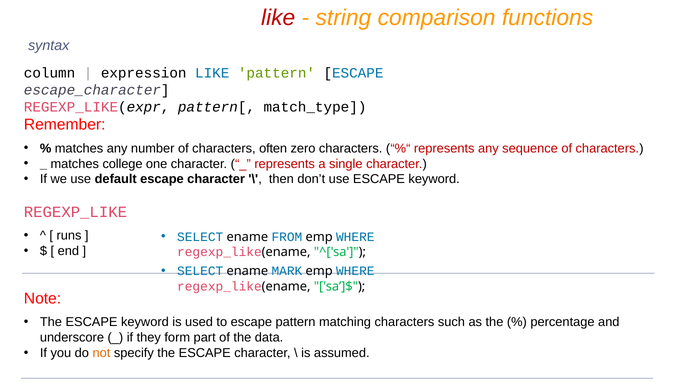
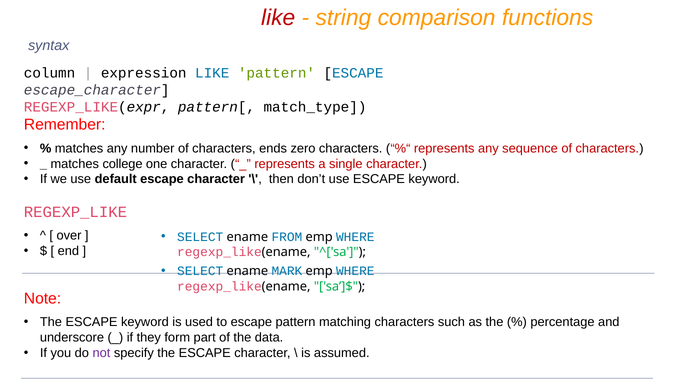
often: often -> ends
runs: runs -> over
not colour: orange -> purple
